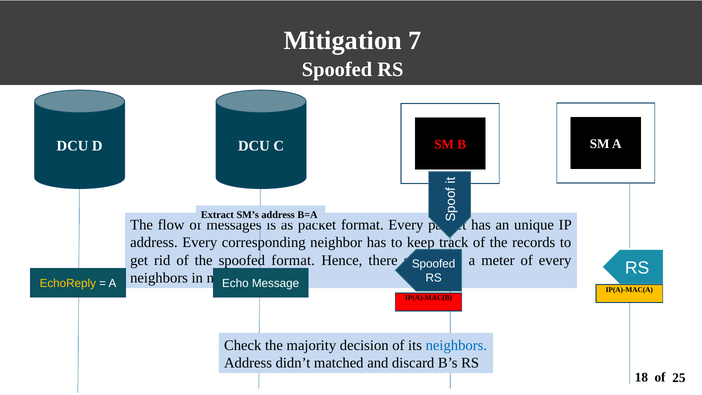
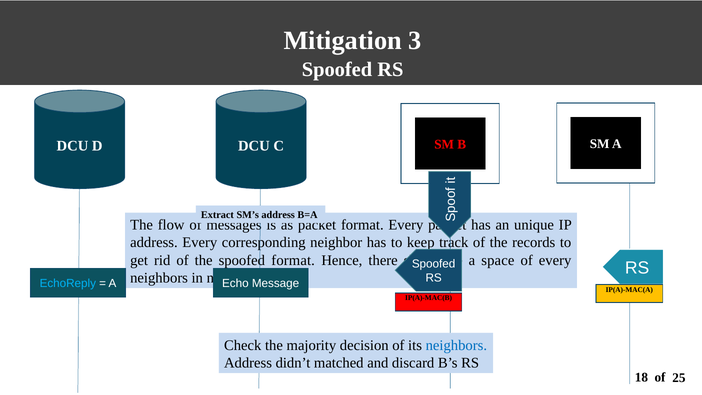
7: 7 -> 3
meter: meter -> space
EchoReply colour: yellow -> light blue
